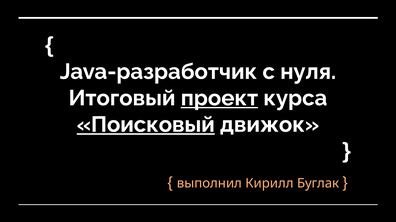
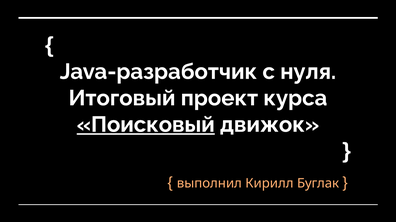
проект underline: present -> none
